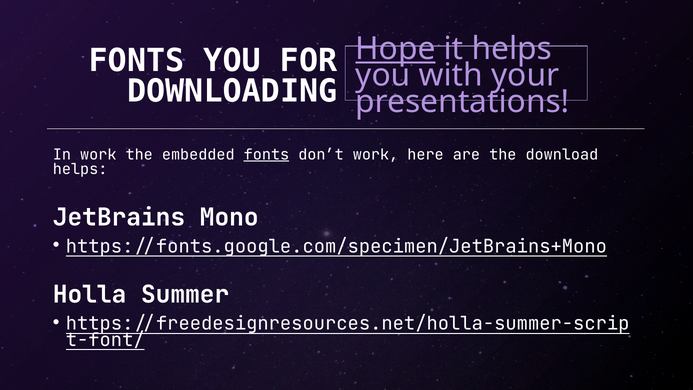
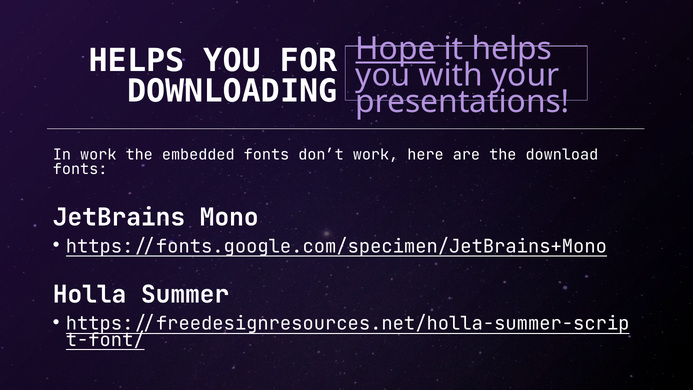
FONTS at (137, 61): FONTS -> HELPS
fonts at (266, 155) underline: present -> none
helps at (80, 169): helps -> fonts
